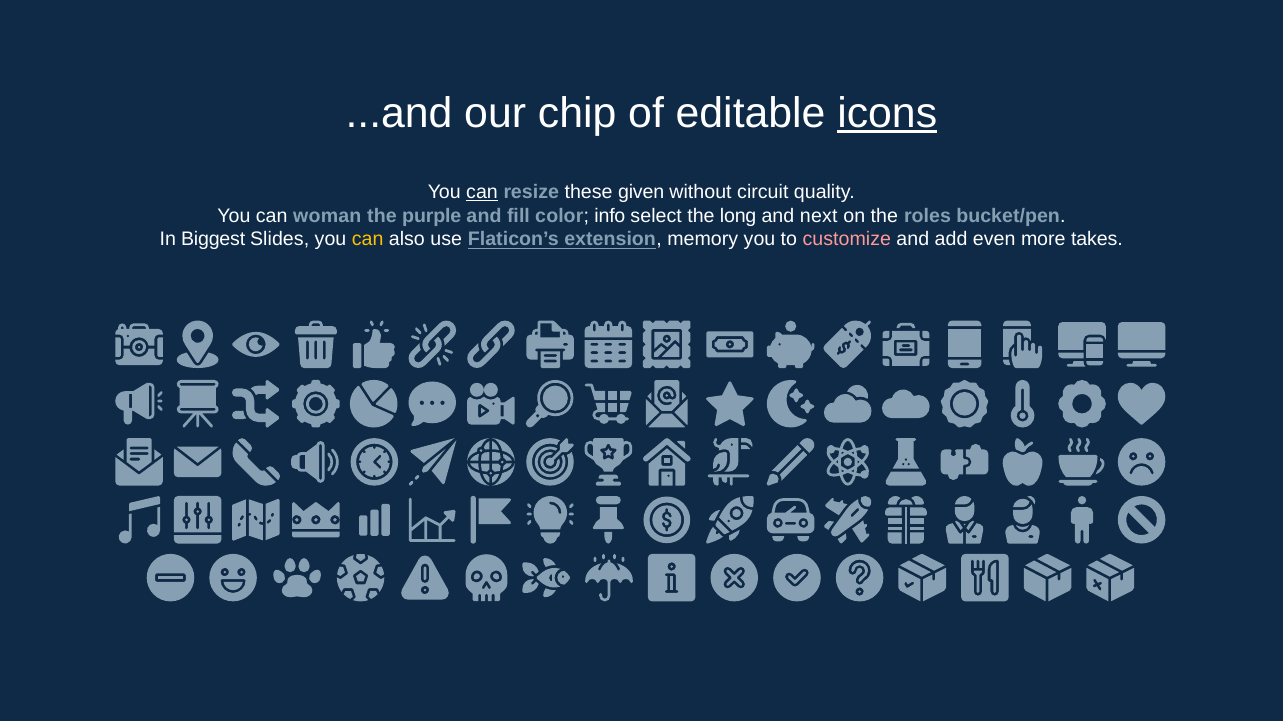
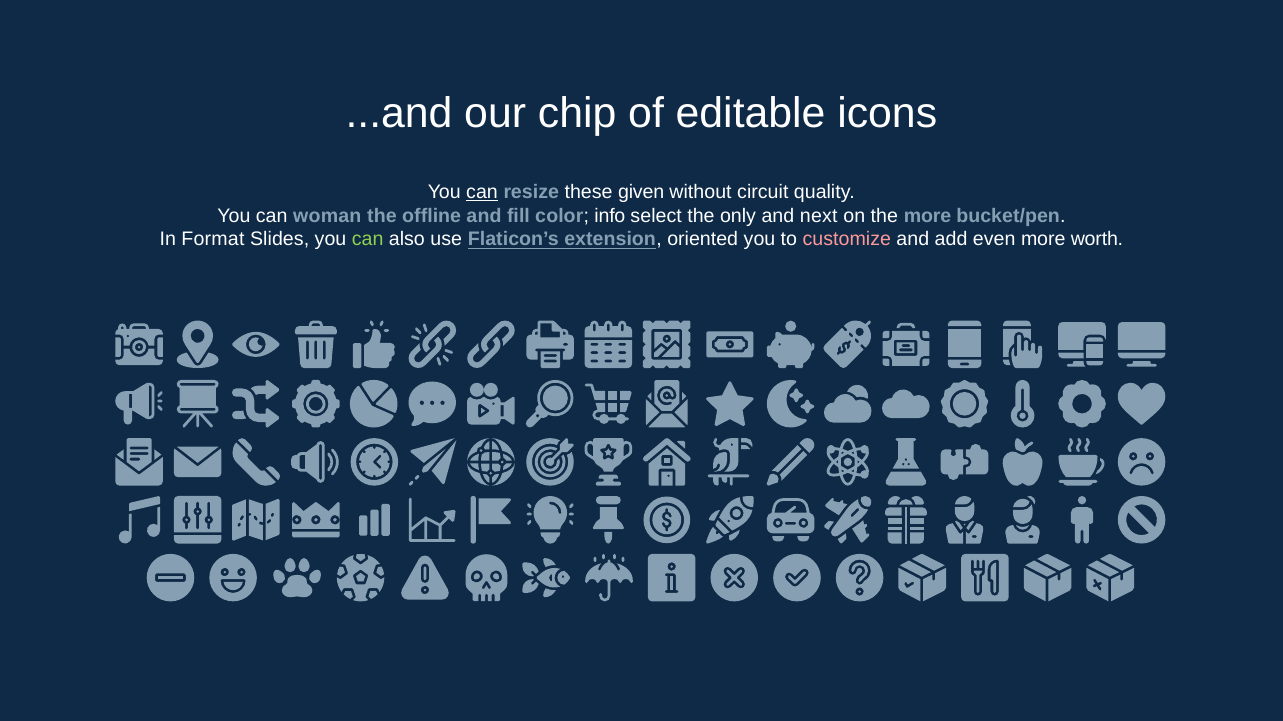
icons underline: present -> none
purple: purple -> offline
long: long -> only
the roles: roles -> more
Biggest: Biggest -> Format
can at (368, 240) colour: yellow -> light green
memory: memory -> oriented
takes: takes -> worth
